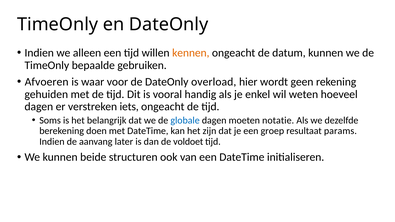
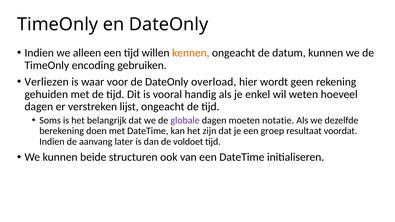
bepaalde: bepaalde -> encoding
Afvoeren: Afvoeren -> Verliezen
iets: iets -> lijst
globale colour: blue -> purple
params: params -> voordat
